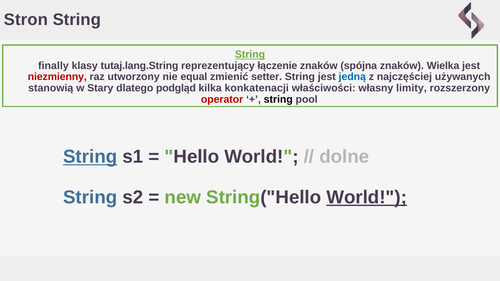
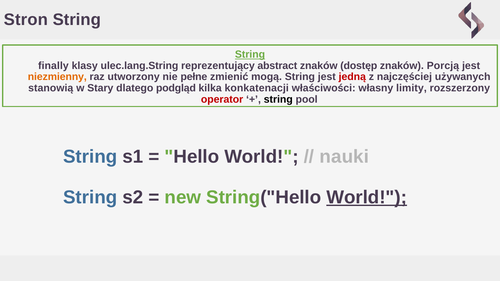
tutaj.lang.String: tutaj.lang.String -> ulec.lang.String
łączenie: łączenie -> abstract
spójna: spójna -> dostęp
Wielka: Wielka -> Porcją
niezmienny colour: red -> orange
equal: equal -> pełne
setter: setter -> mogą
jedną colour: blue -> red
String at (90, 157) underline: present -> none
dolne: dolne -> nauki
